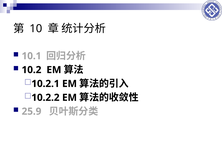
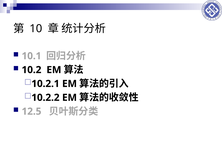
25.9: 25.9 -> 12.5
